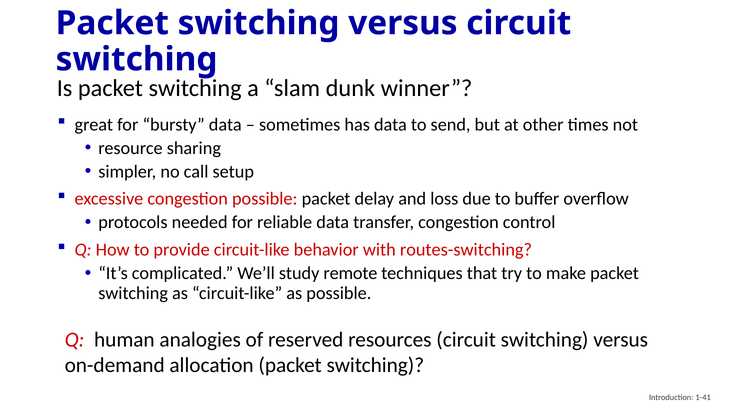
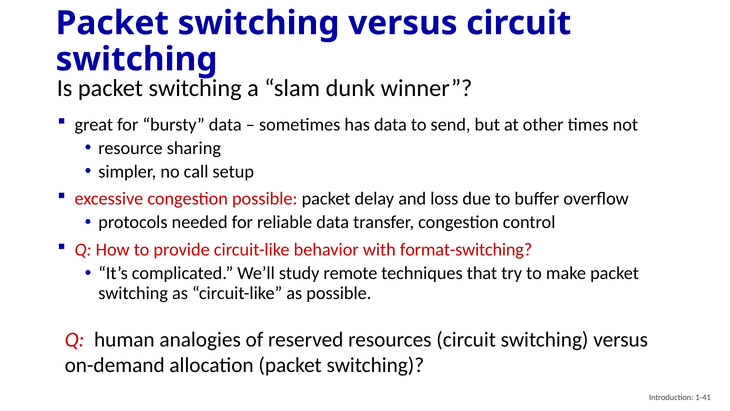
routes-switching: routes-switching -> format-switching
